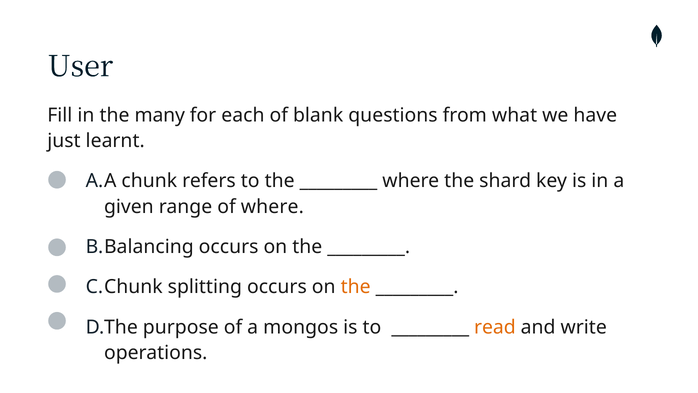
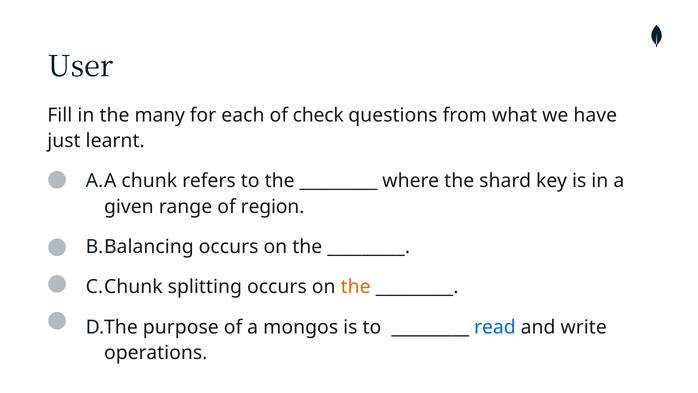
blank: blank -> check
of where: where -> region
read colour: orange -> blue
